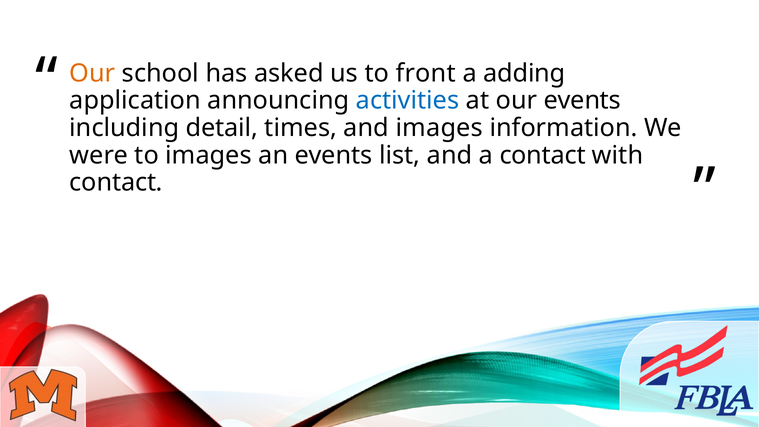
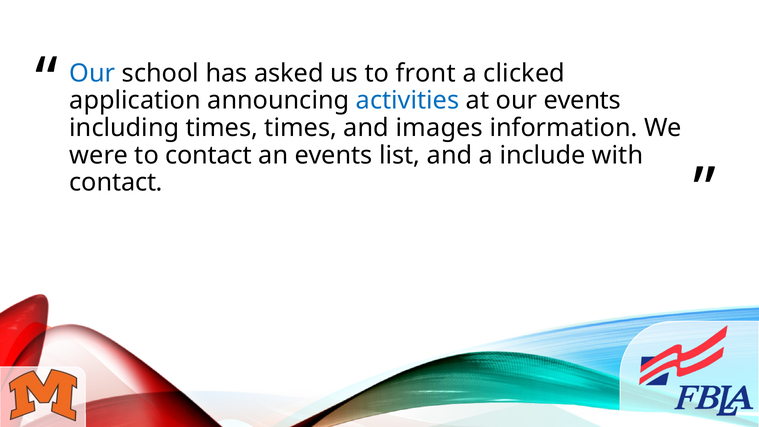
Our at (92, 73) colour: orange -> blue
adding: adding -> clicked
including detail: detail -> times
to images: images -> contact
a contact: contact -> include
